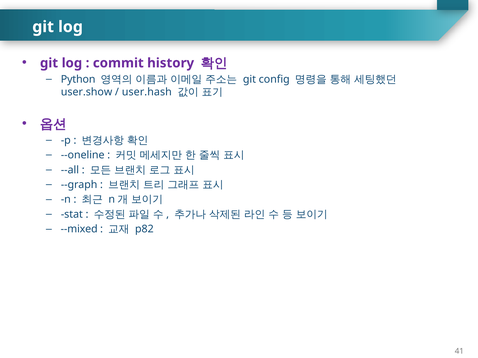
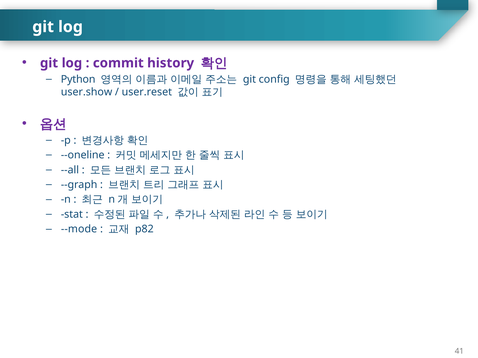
user.hash: user.hash -> user.reset
--mixed: --mixed -> --mode
